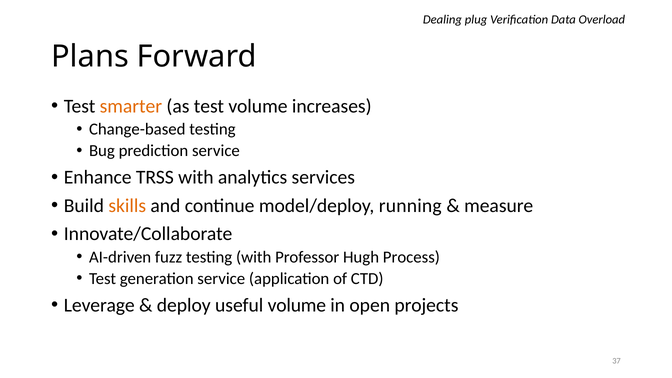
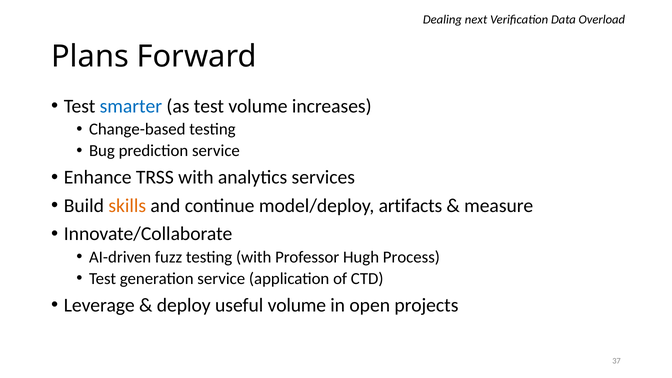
plug: plug -> next
smarter colour: orange -> blue
running: running -> artifacts
